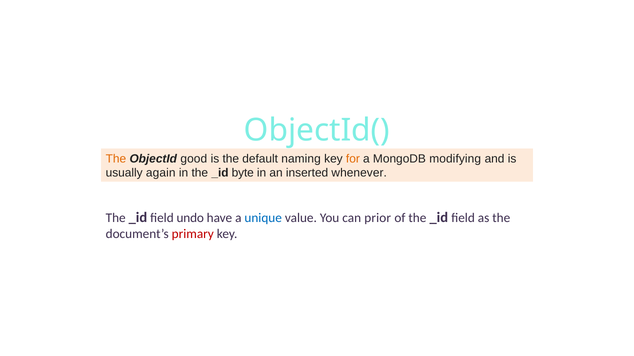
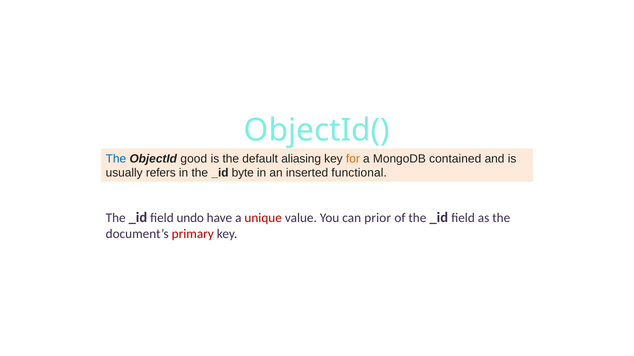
The at (116, 159) colour: orange -> blue
naming: naming -> aliasing
modifying: modifying -> contained
again: again -> refers
whenever: whenever -> functional
unique colour: blue -> red
